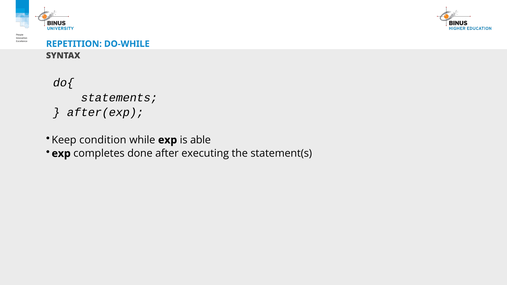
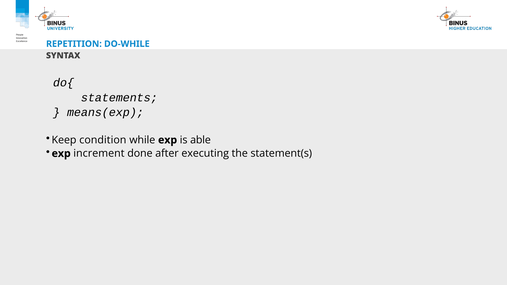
after(exp: after(exp -> means(exp
completes: completes -> increment
